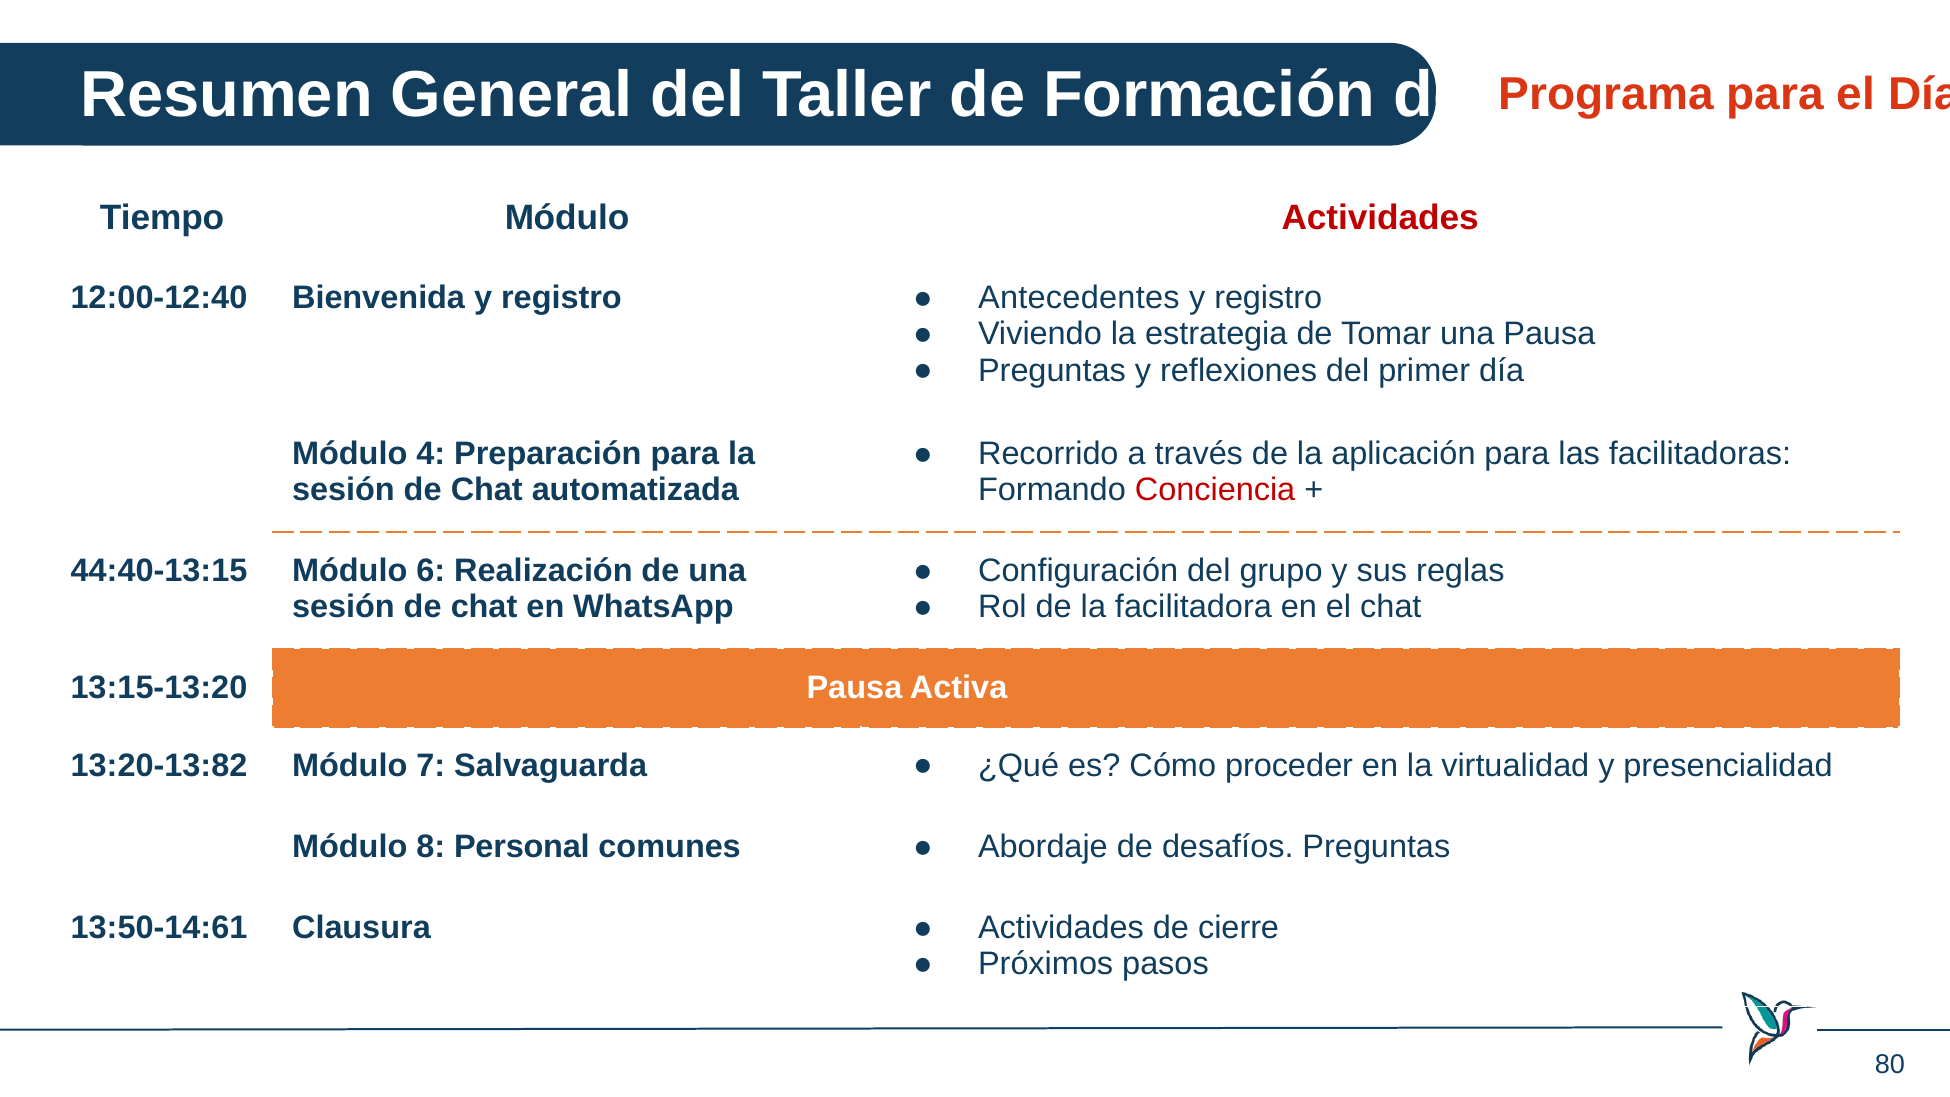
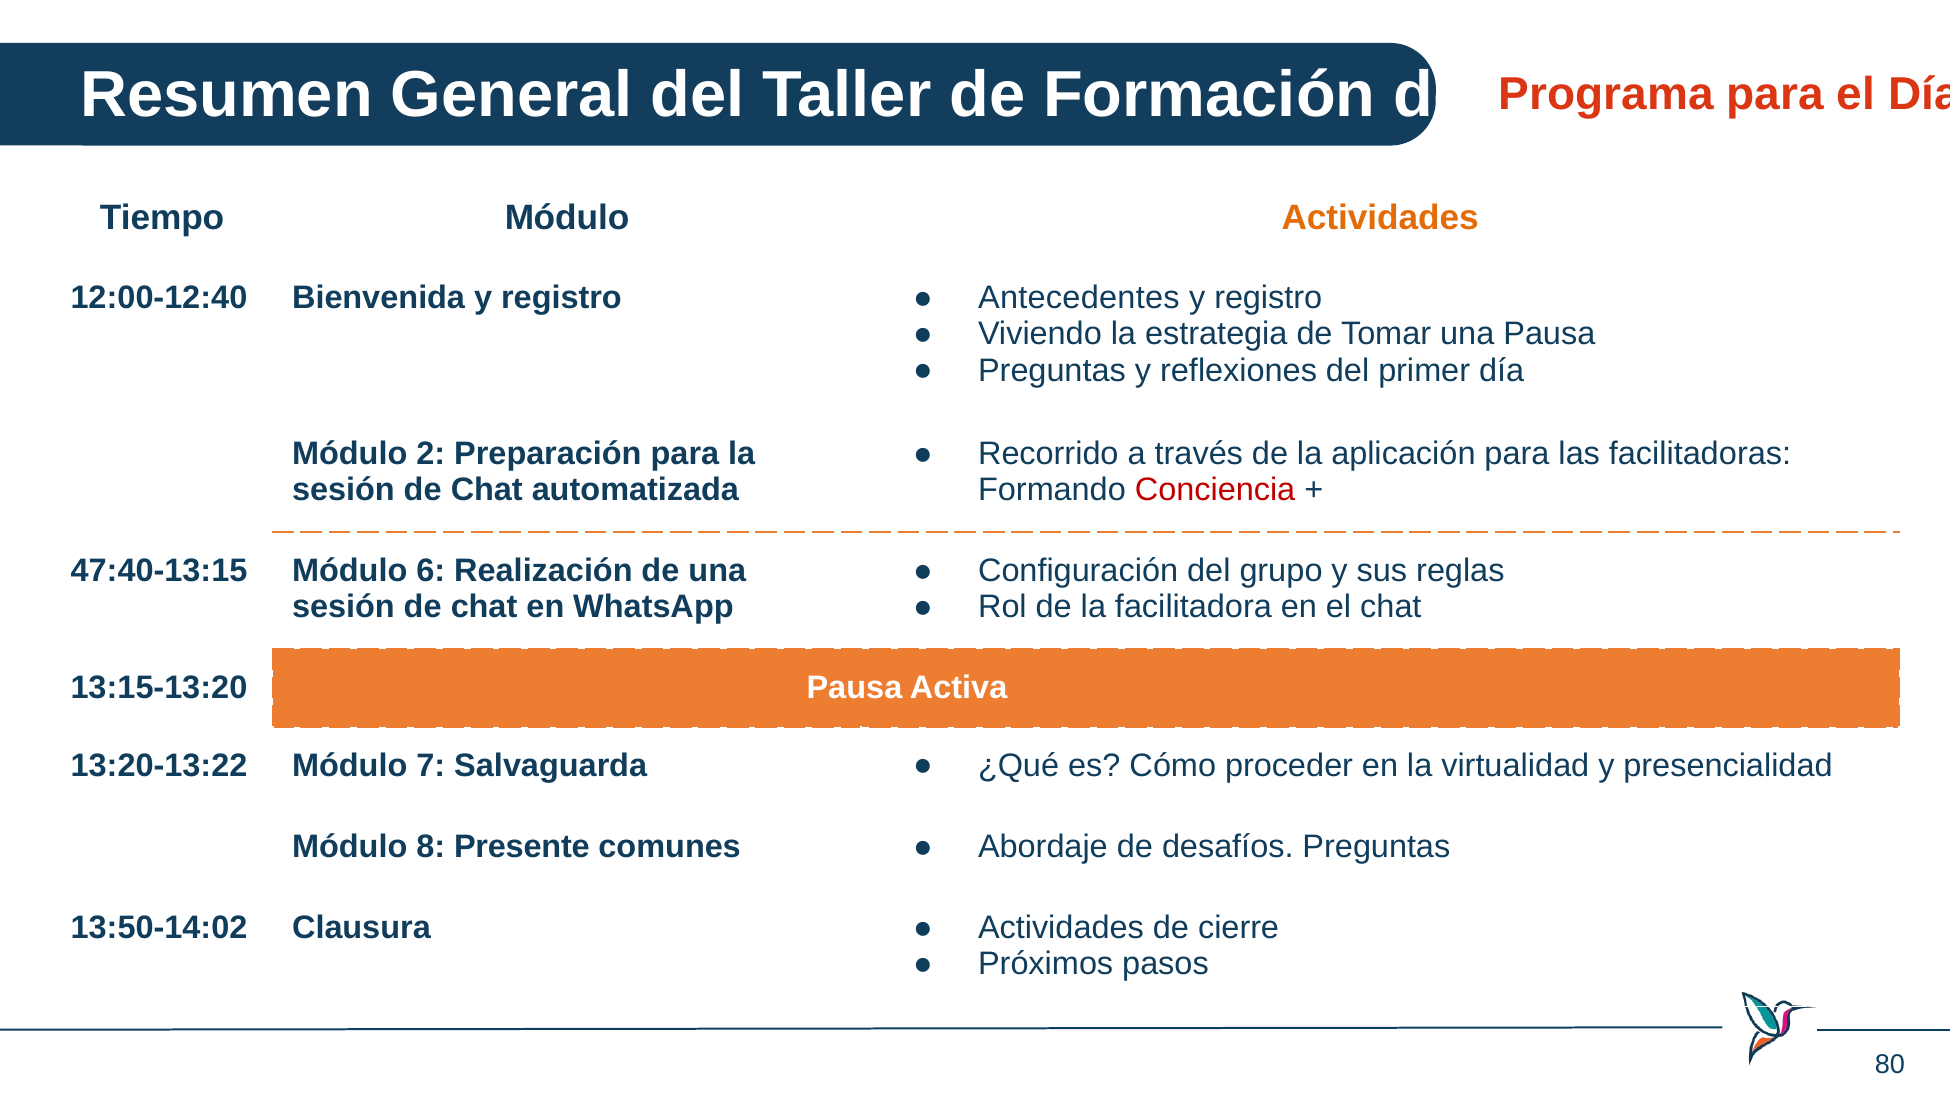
Actividades at (1380, 218) colour: red -> orange
Módulo 4: 4 -> 2
44:40-13:15: 44:40-13:15 -> 47:40-13:15
13:20-13:82: 13:20-13:82 -> 13:20-13:22
Personal: Personal -> Presente
13:50-14:61: 13:50-14:61 -> 13:50-14:02
